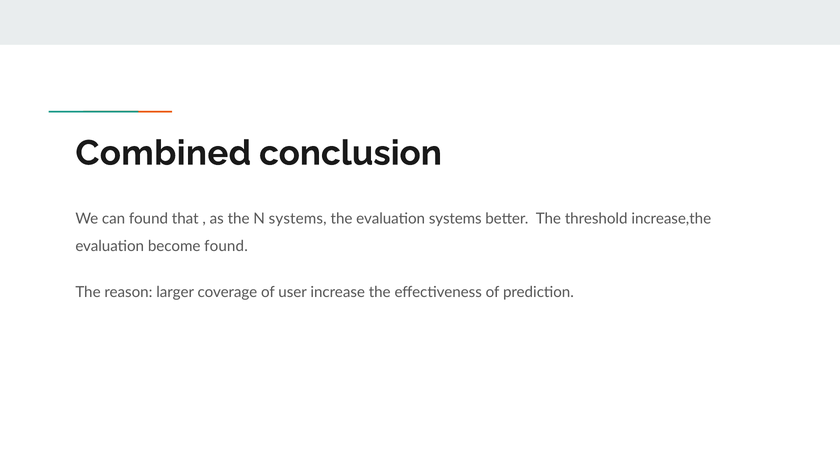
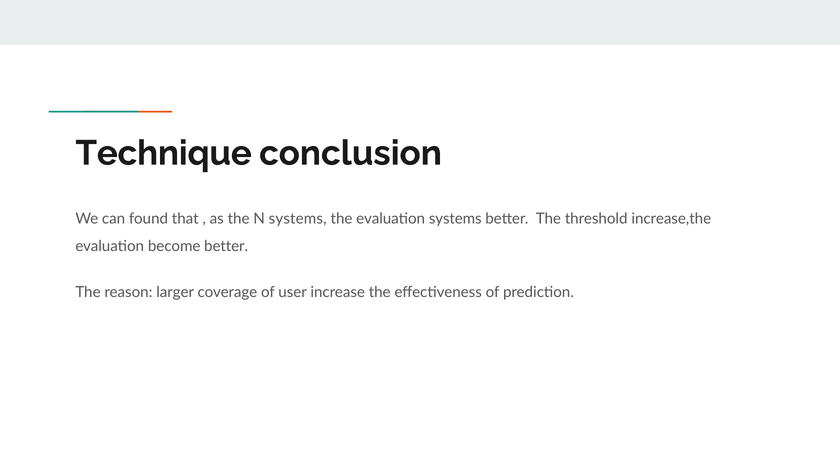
Combined: Combined -> Technique
become found: found -> better
